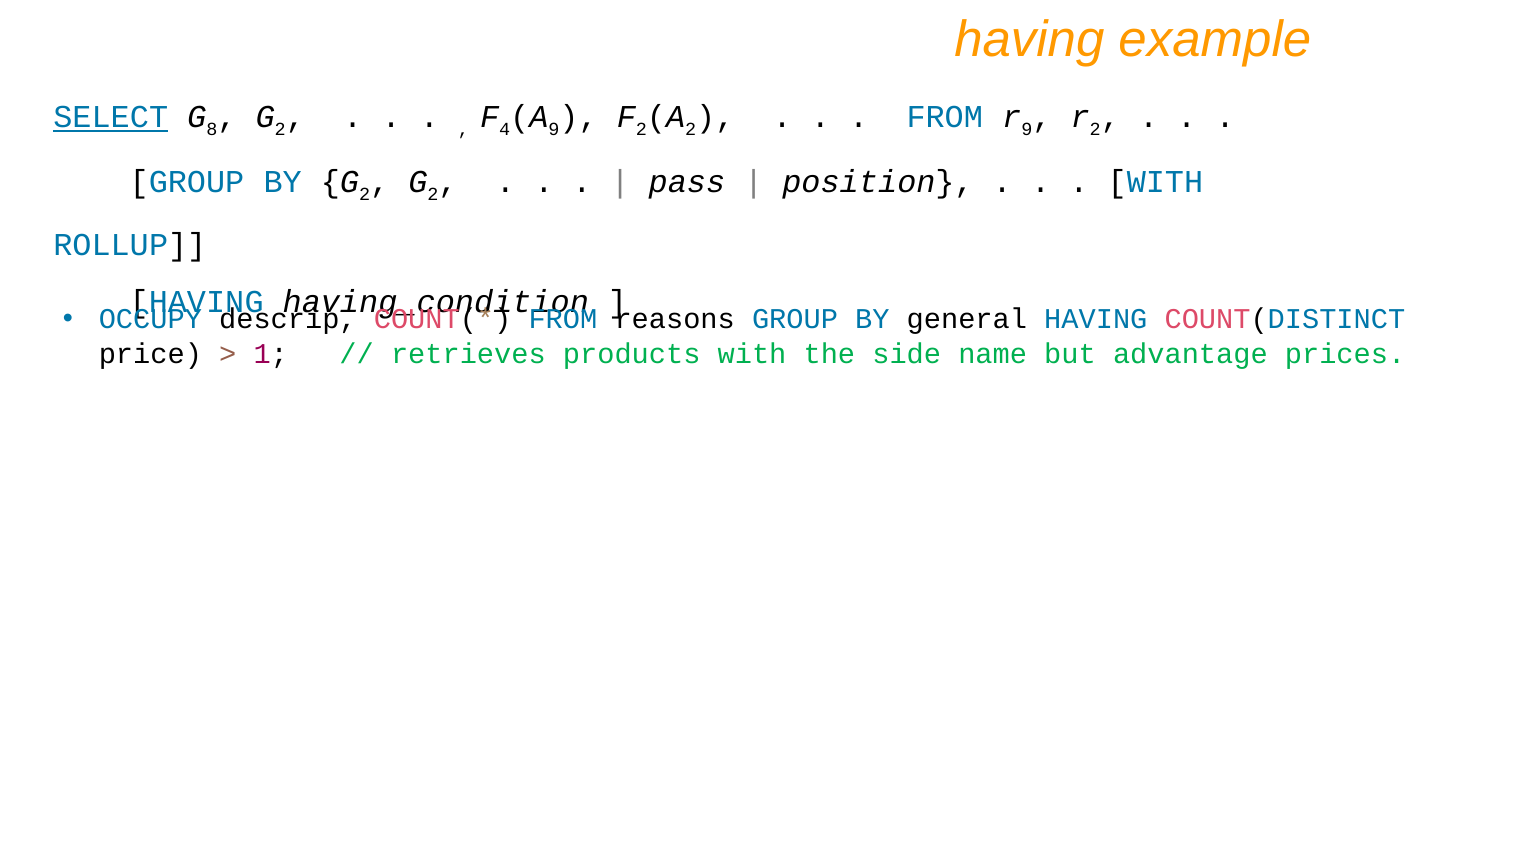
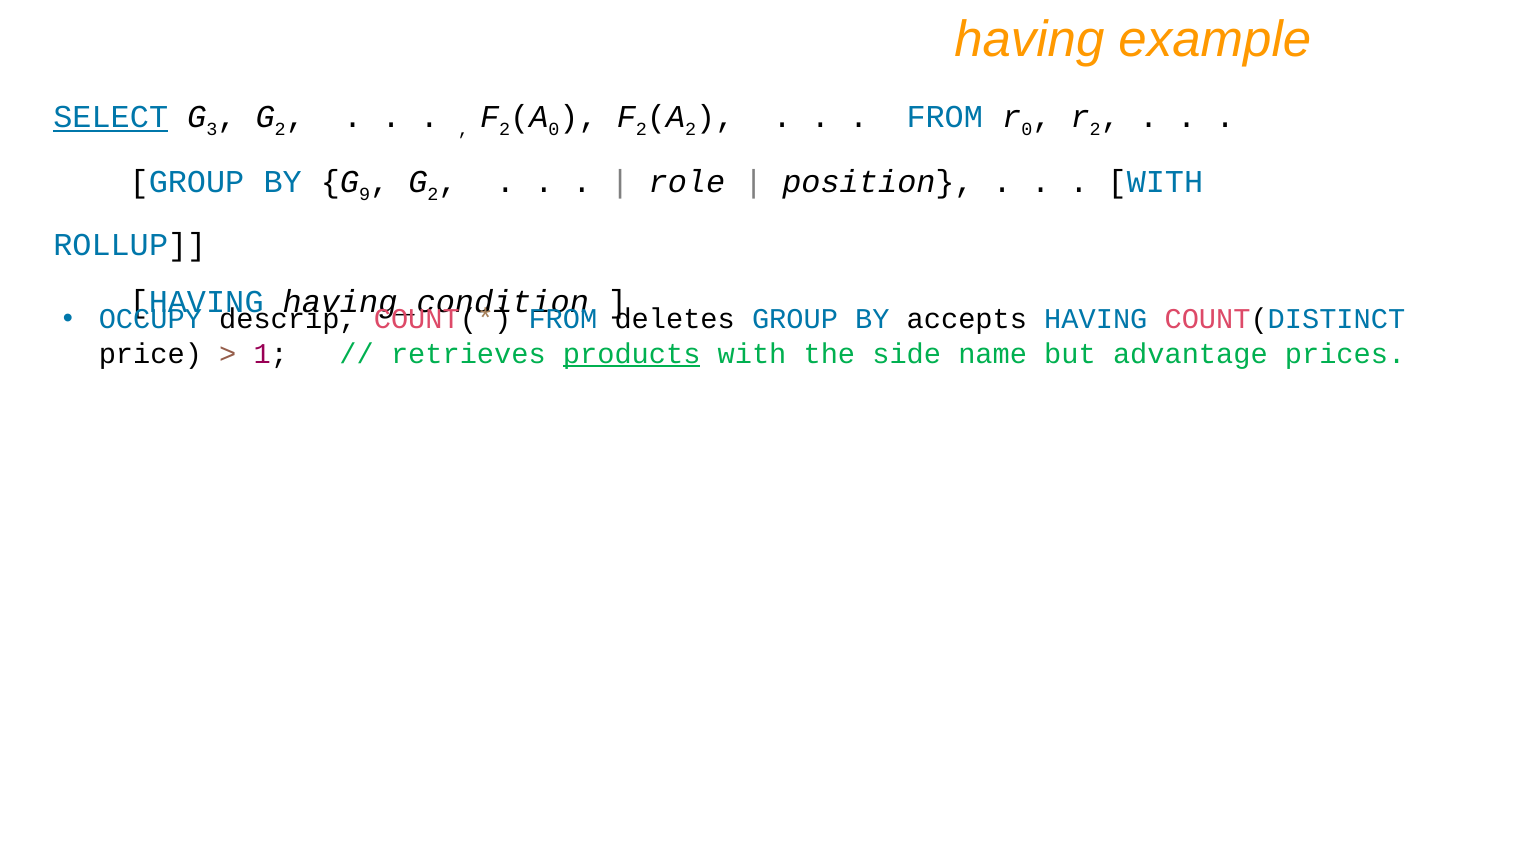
8: 8 -> 3
4 at (505, 130): 4 -> 2
9 at (554, 130): 9 -> 0
9 at (1027, 130): 9 -> 0
2 at (365, 195): 2 -> 9
pass: pass -> role
reasons: reasons -> deletes
general: general -> accepts
products underline: none -> present
